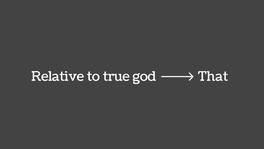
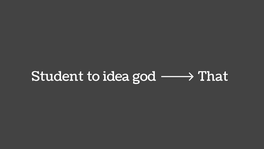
Relative: Relative -> Student
true: true -> idea
